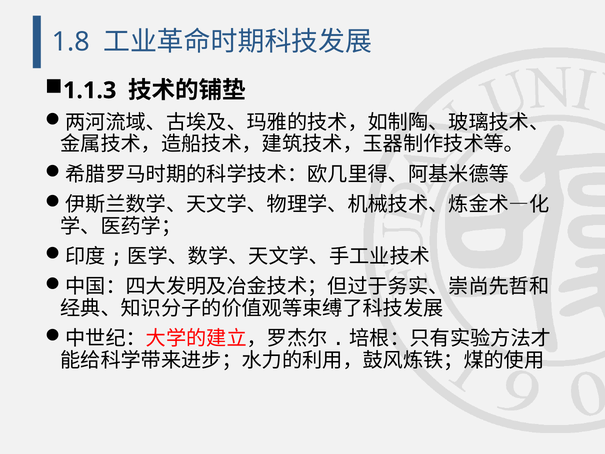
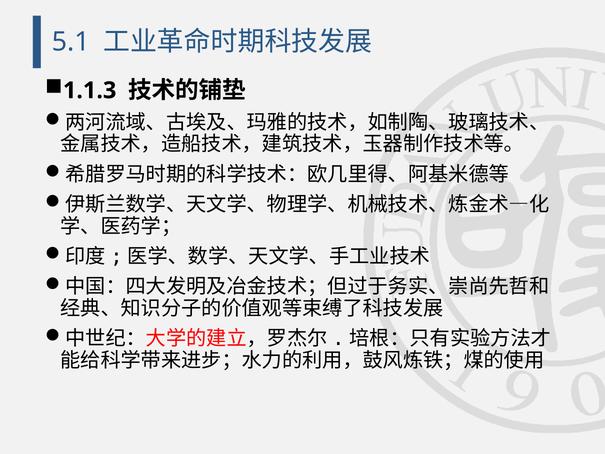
1.8: 1.8 -> 5.1
